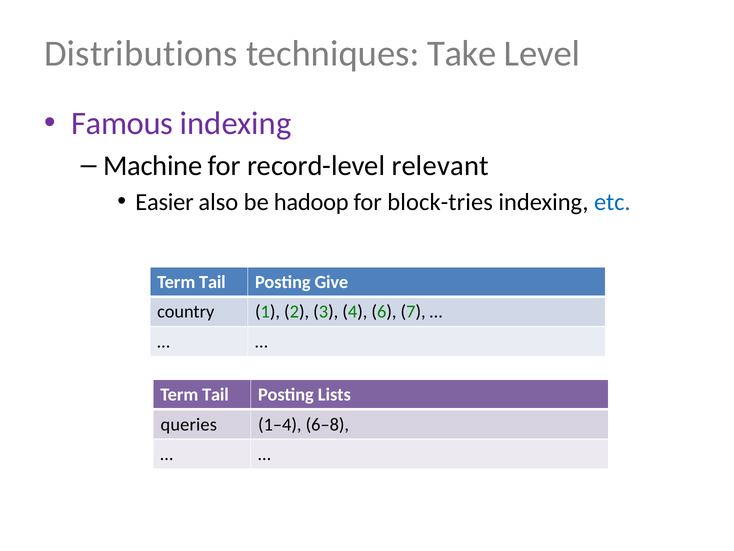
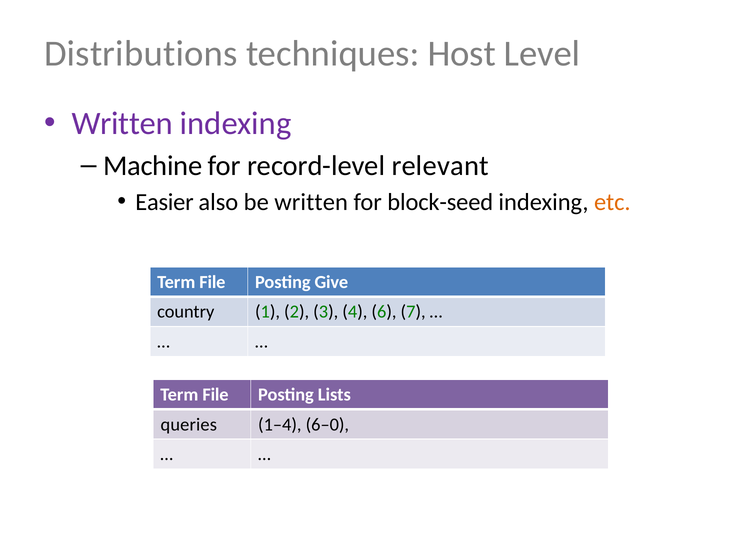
Take: Take -> Host
Famous at (122, 123): Famous -> Written
be hadoop: hadoop -> written
block-tries: block-tries -> block-seed
etc colour: blue -> orange
Tail at (212, 282): Tail -> File
Tail at (215, 394): Tail -> File
6–8: 6–8 -> 6–0
